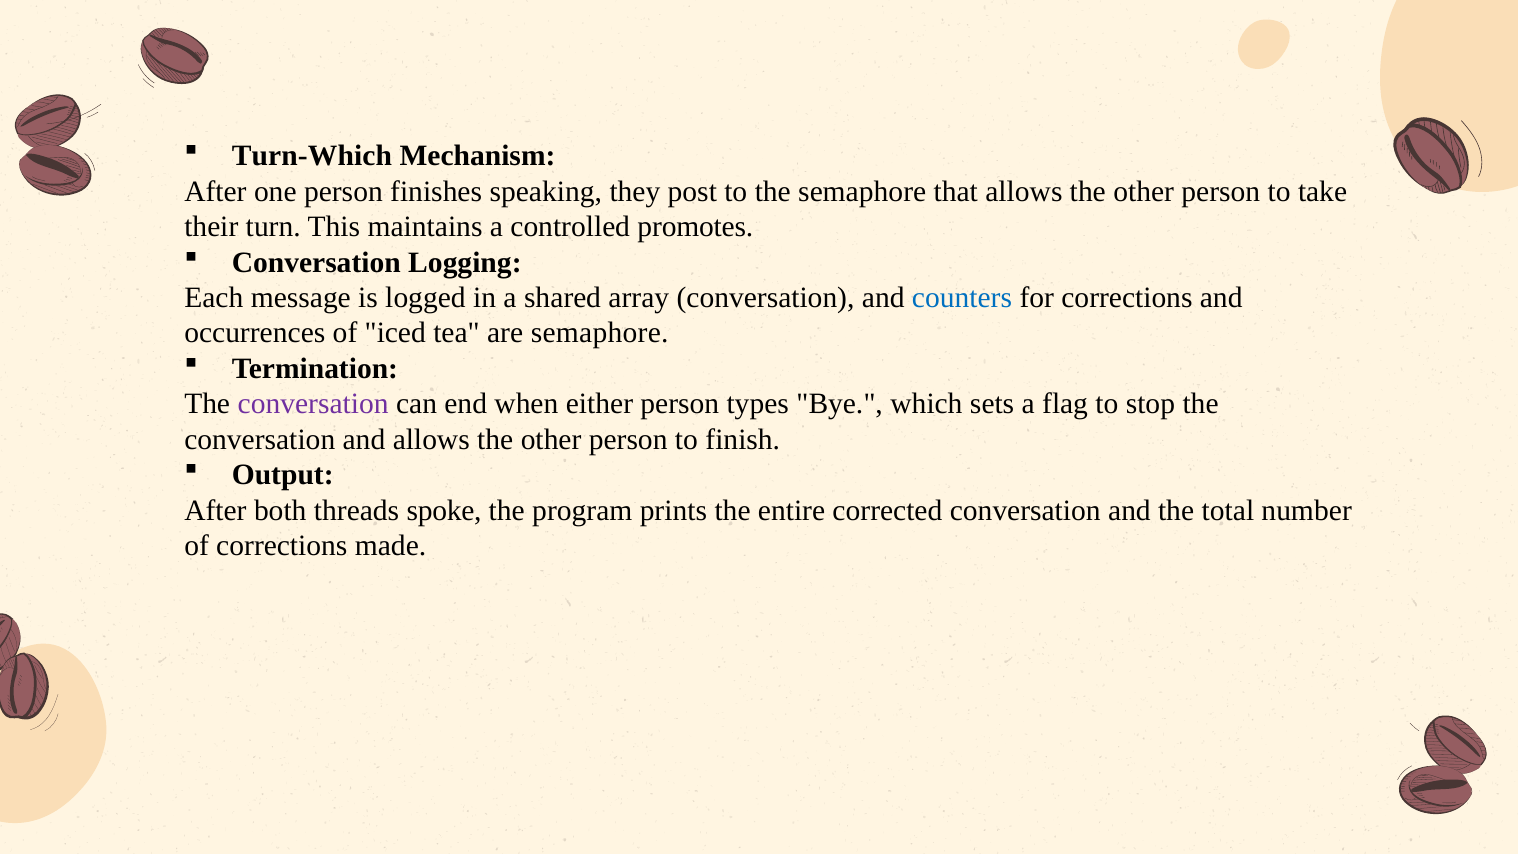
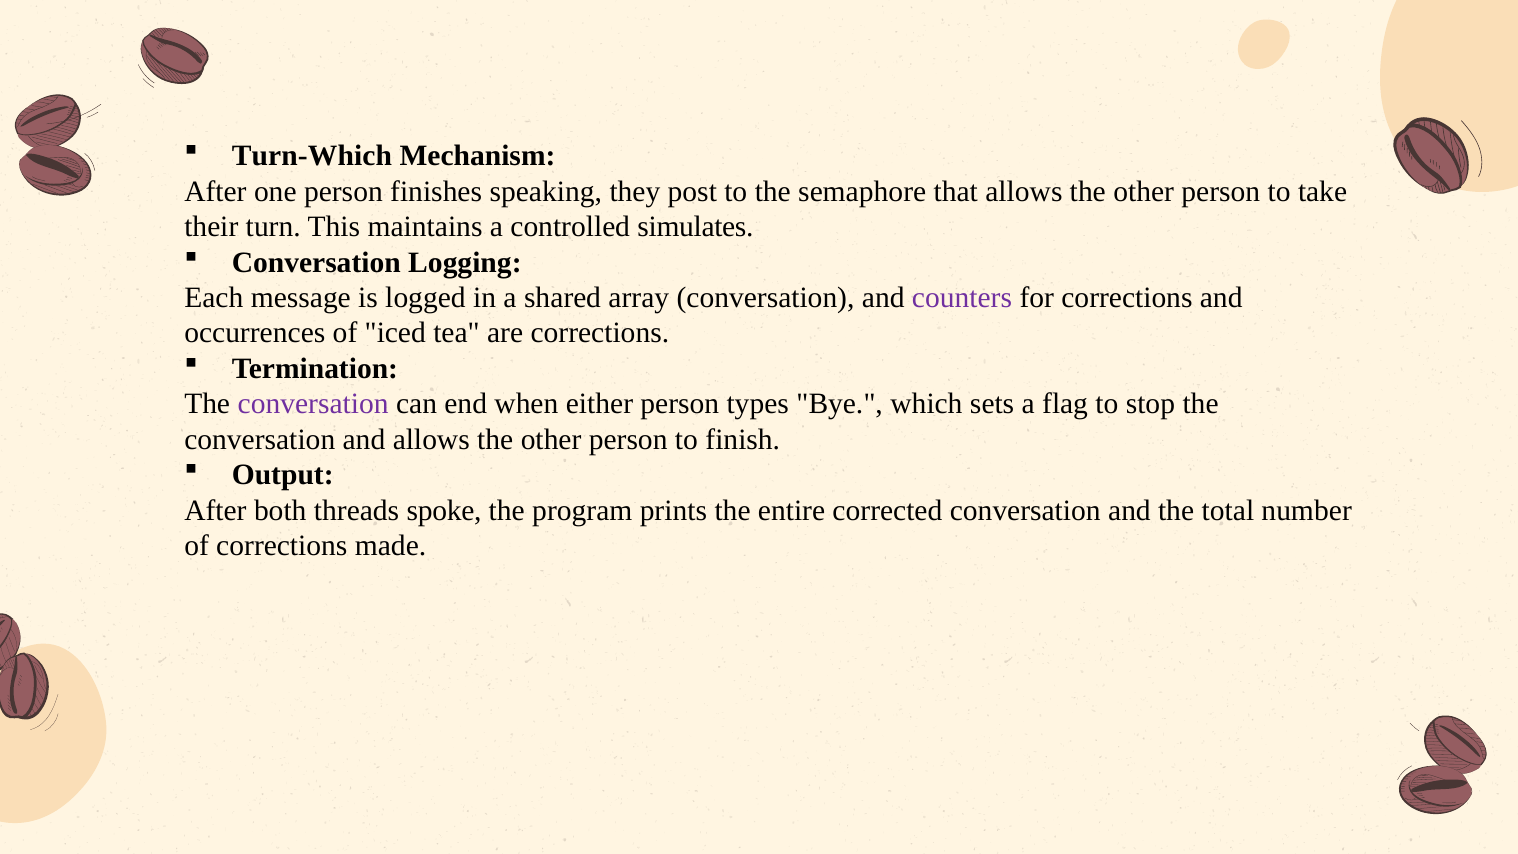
promotes: promotes -> simulates
counters colour: blue -> purple
are semaphore: semaphore -> corrections
